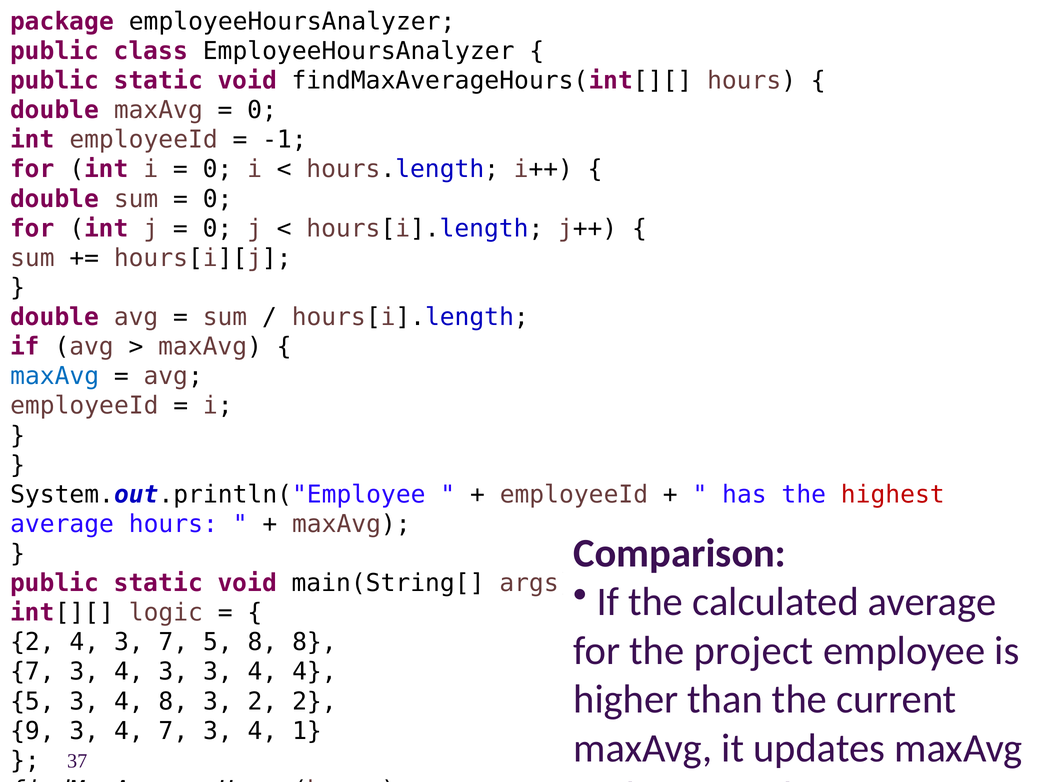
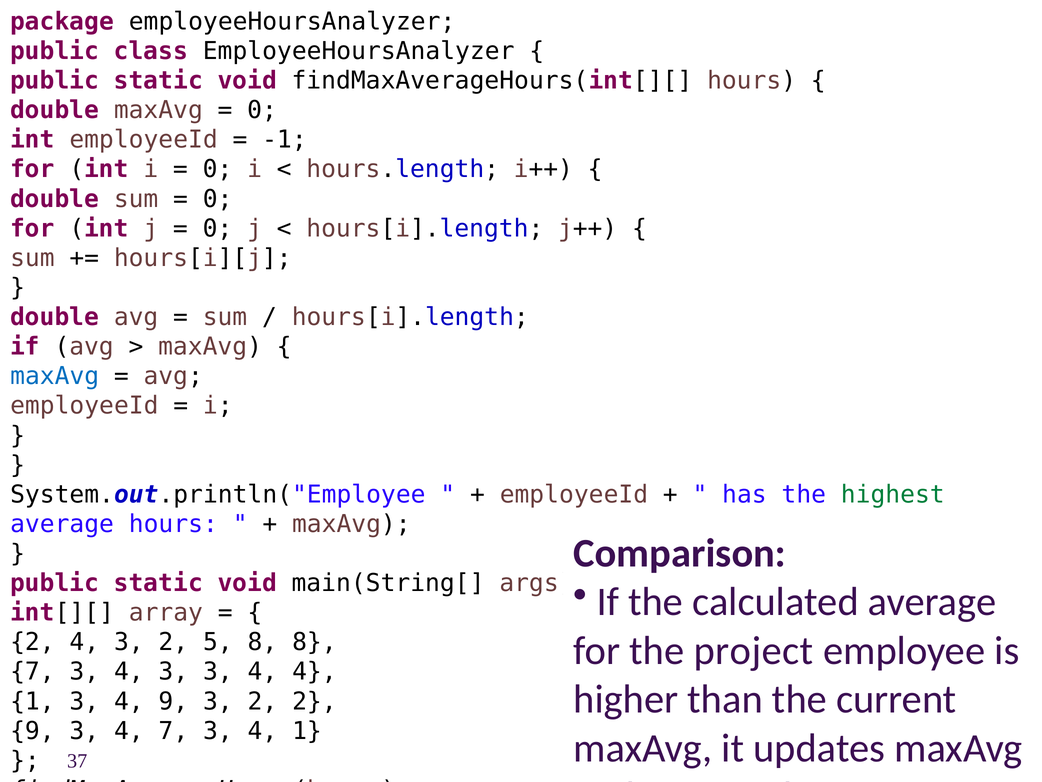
highest colour: red -> green
logic: logic -> array
4 3 7: 7 -> 2
5 at (32, 701): 5 -> 1
4 8: 8 -> 9
